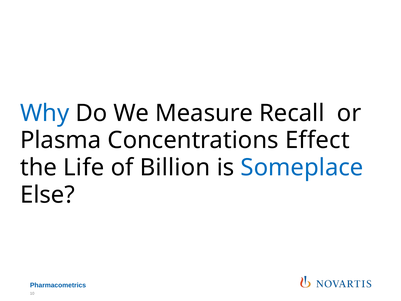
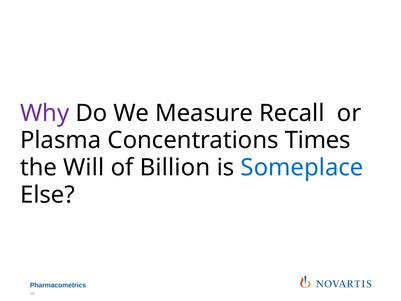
Why colour: blue -> purple
Effect: Effect -> Times
Life: Life -> Will
